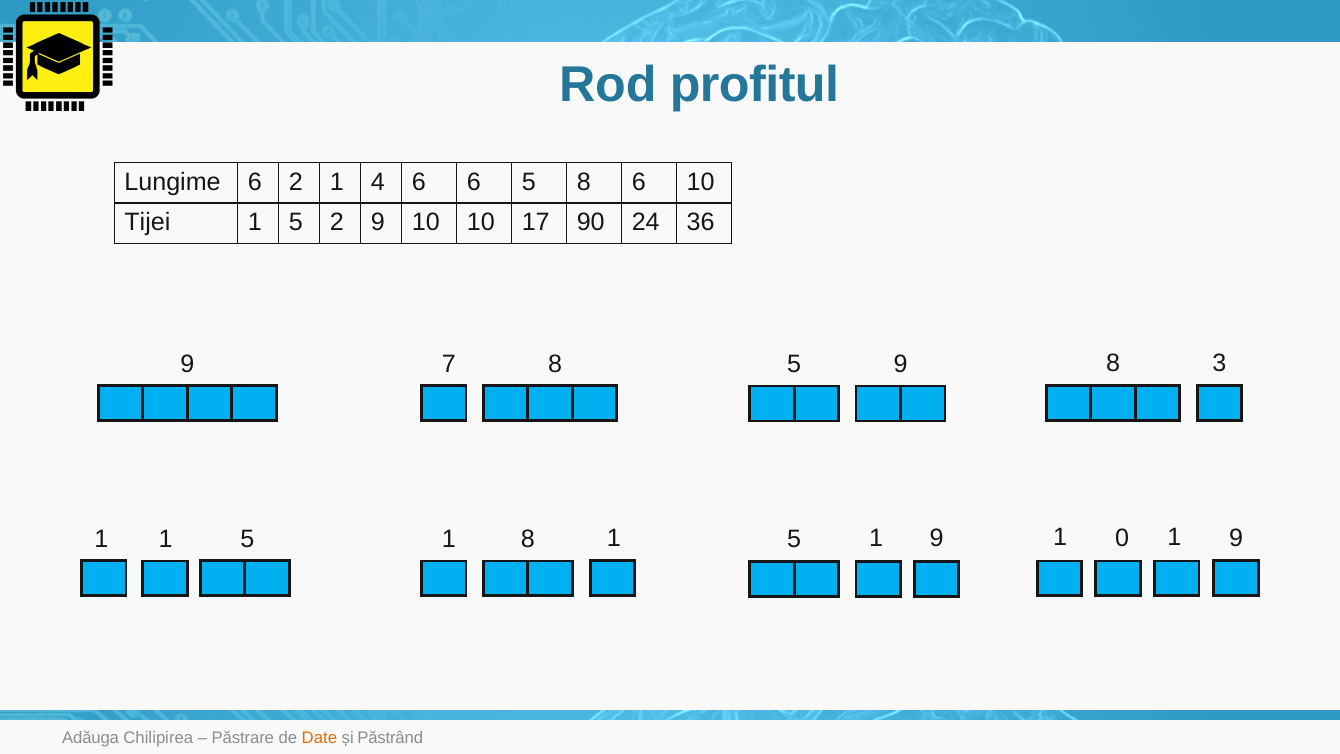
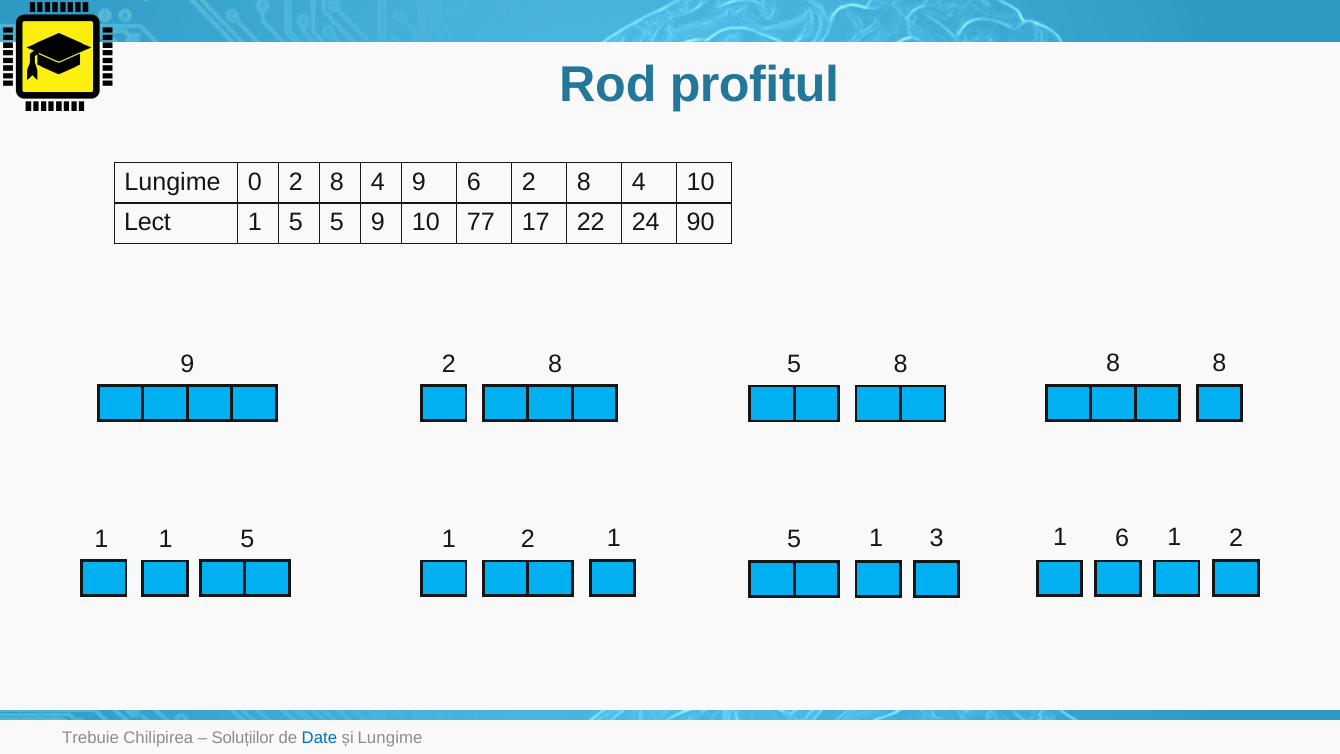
Lungime 6: 6 -> 0
1 at (337, 182): 1 -> 8
4 6: 6 -> 9
6 5: 5 -> 2
6 at (639, 182): 6 -> 4
Tijei: Tijei -> Lect
5 2: 2 -> 5
10 10: 10 -> 77
90: 90 -> 22
36: 36 -> 90
9 7: 7 -> 2
9 at (901, 364): 9 -> 8
3 at (1219, 363): 3 -> 8
1 0: 0 -> 6
1 1 8: 8 -> 2
9 at (937, 538): 9 -> 3
9 at (1236, 538): 9 -> 2
Adăuga: Adăuga -> Trebuie
Păstrare: Păstrare -> Soluțiilor
Date colour: orange -> blue
și Păstrând: Păstrând -> Lungime
